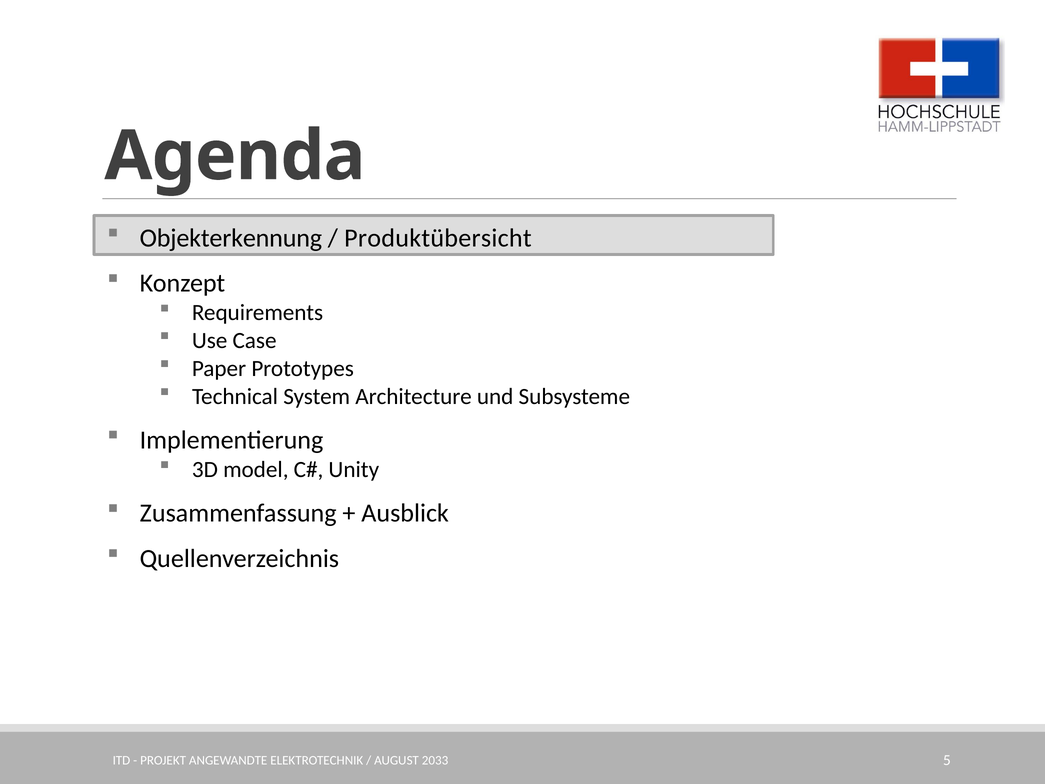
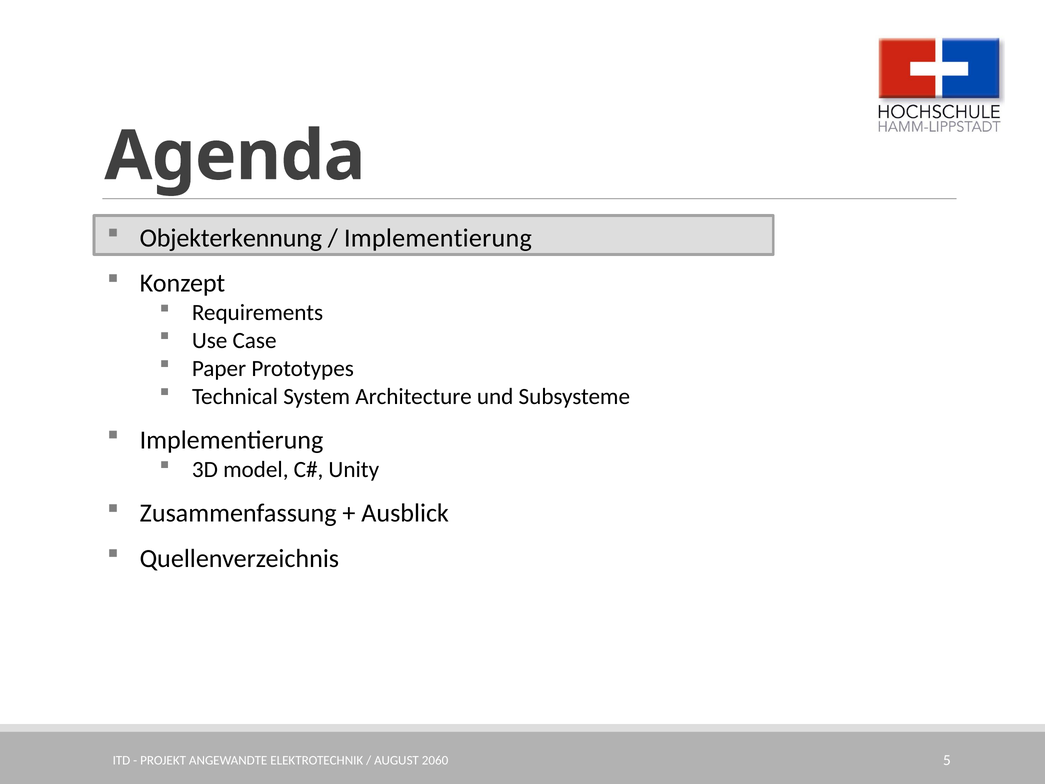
Produktübersicht at (438, 238): Produktübersicht -> Implementierung
2033: 2033 -> 2060
